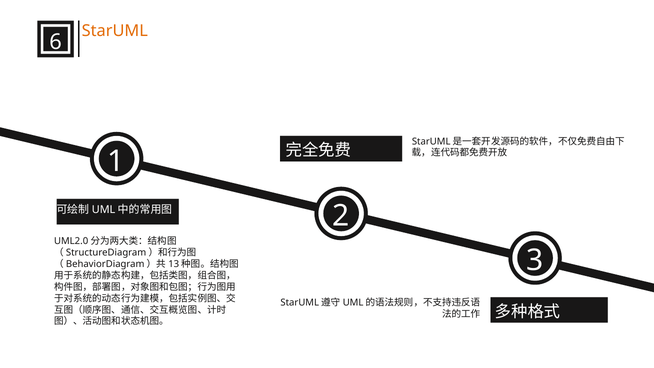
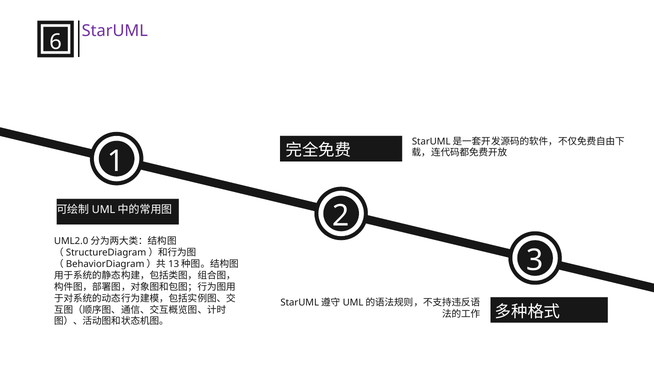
StarUML colour: orange -> purple
